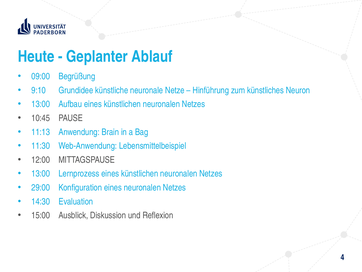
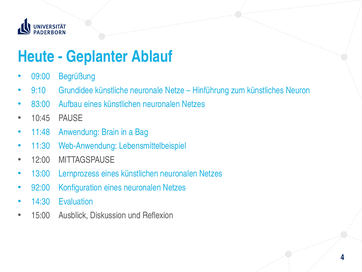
13:00 at (41, 104): 13:00 -> 83:00
11:13: 11:13 -> 11:48
29:00: 29:00 -> 92:00
